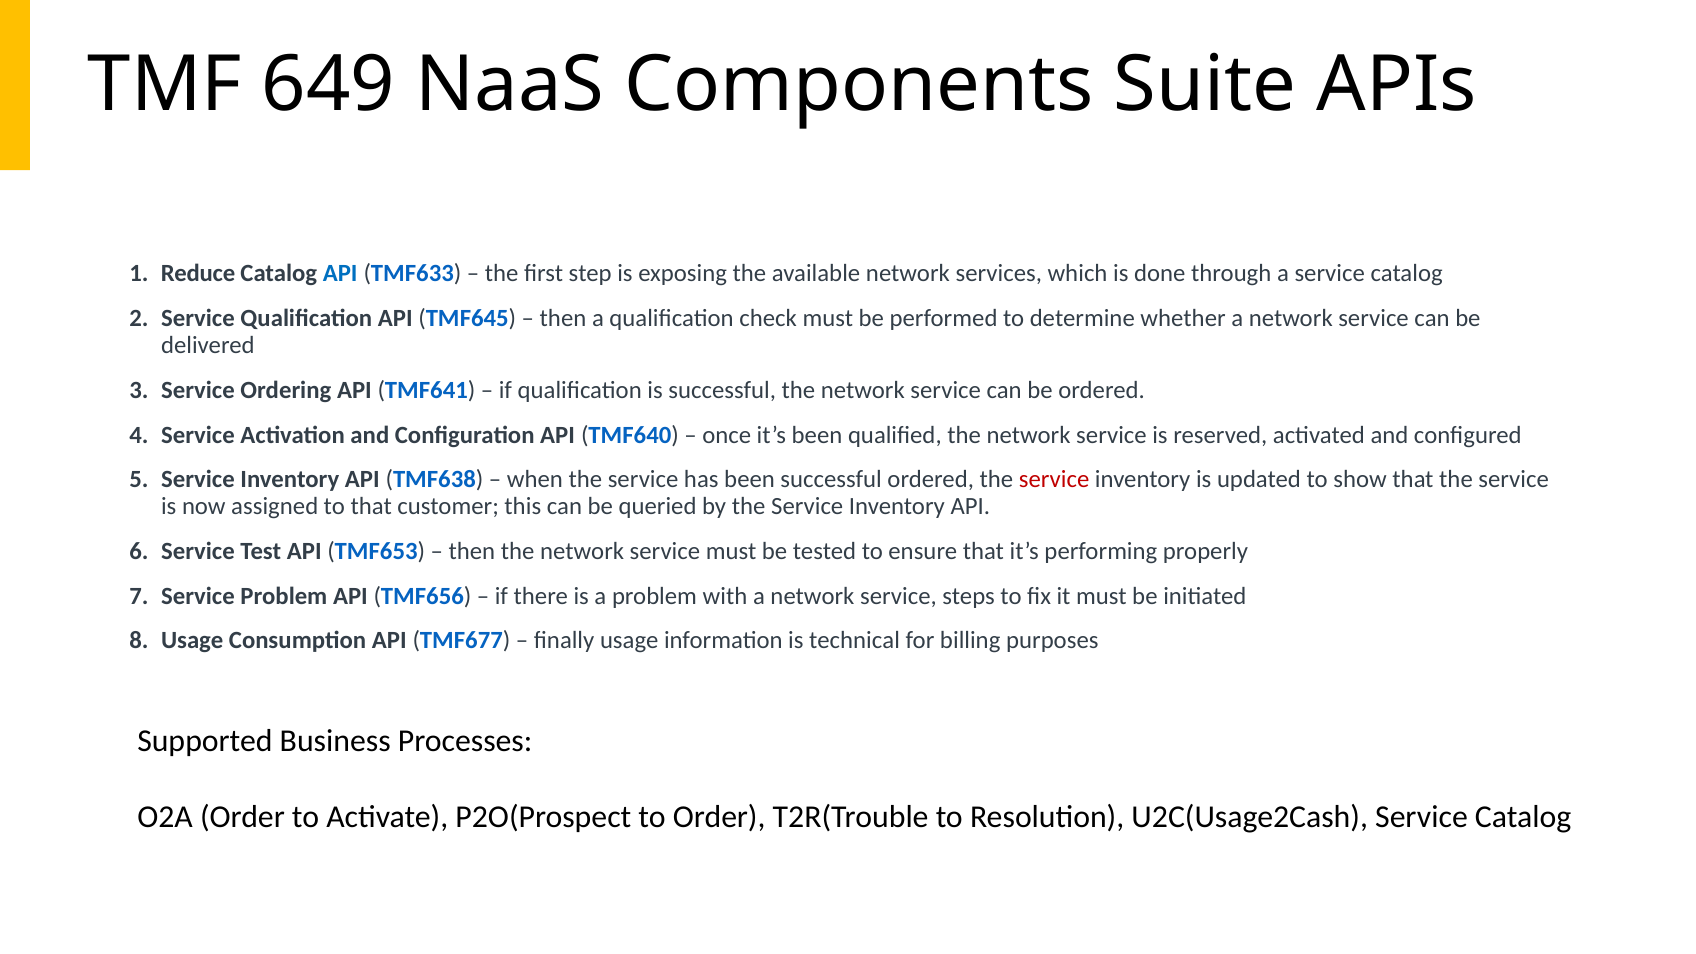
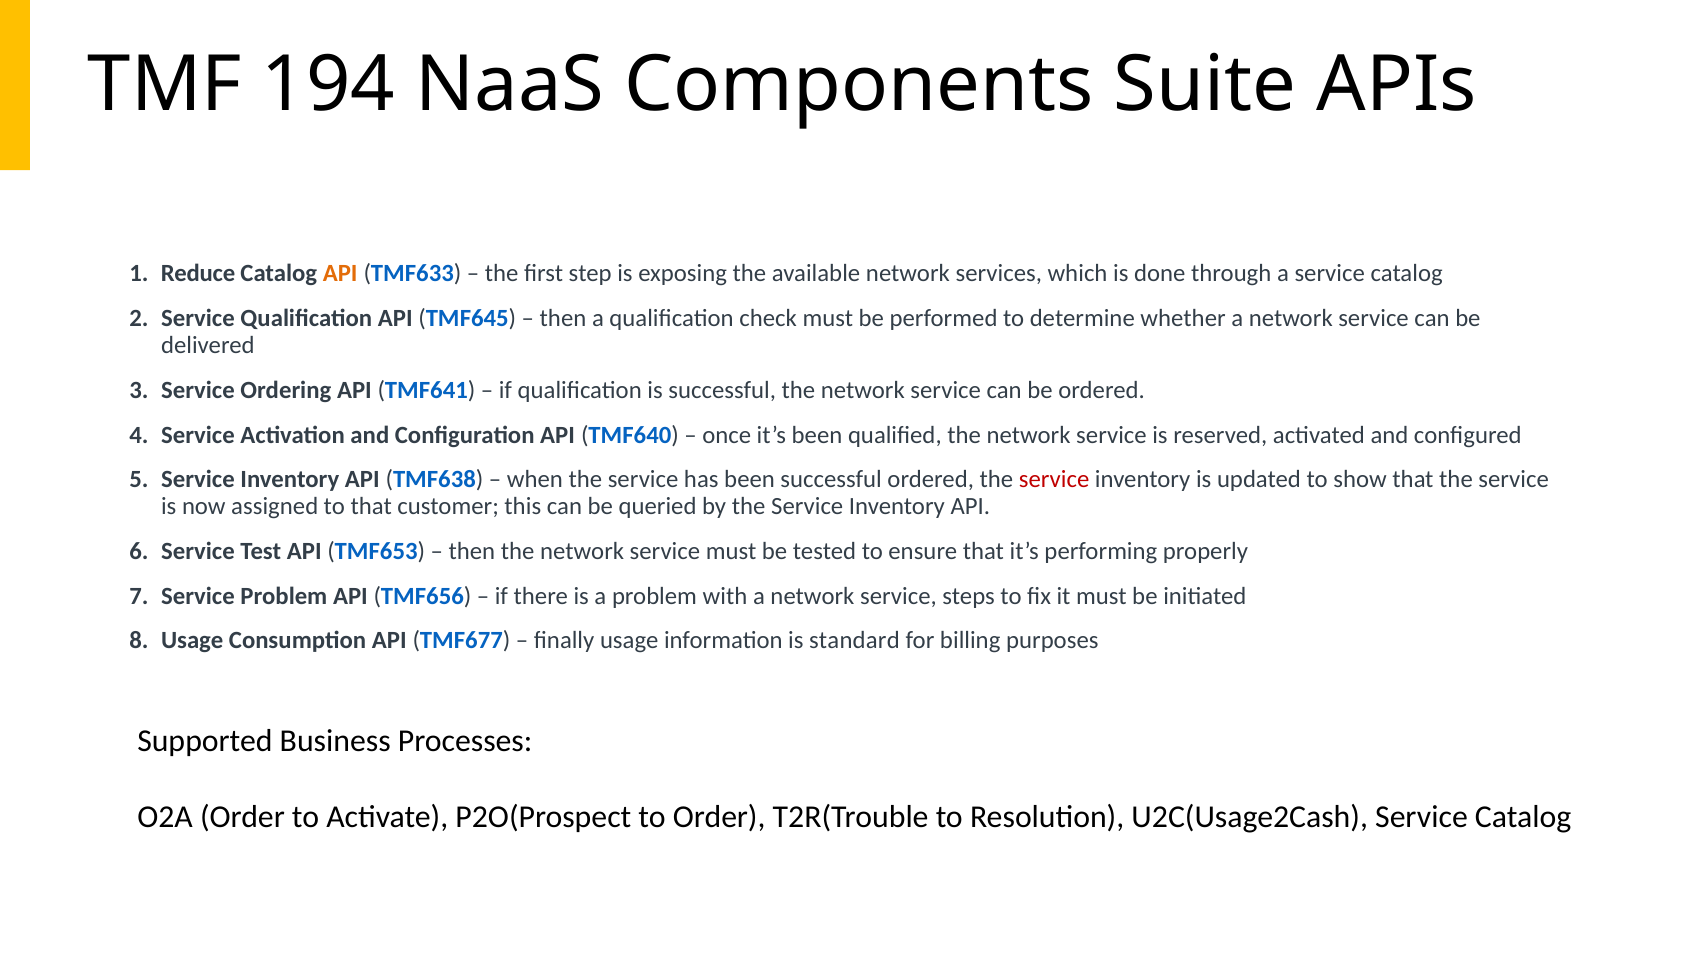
649: 649 -> 194
API at (340, 274) colour: blue -> orange
technical: technical -> standard
